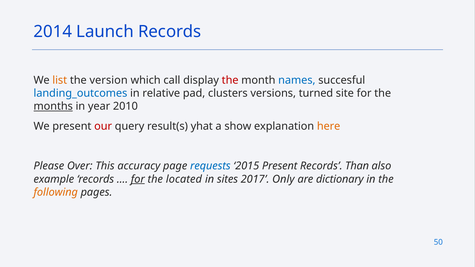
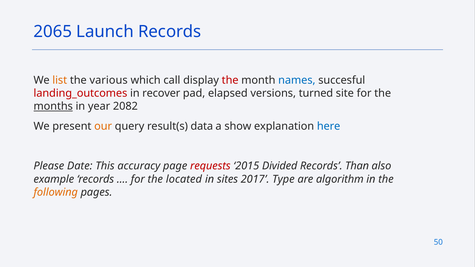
2014: 2014 -> 2065
version: version -> various
landing_outcomes colour: blue -> red
relative: relative -> recover
clusters: clusters -> elapsed
2010: 2010 -> 2082
our colour: red -> orange
yhat: yhat -> data
here colour: orange -> blue
Over: Over -> Date
requests colour: blue -> red
2015 Present: Present -> Divided
for at (138, 179) underline: present -> none
Only: Only -> Type
dictionary: dictionary -> algorithm
